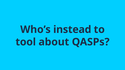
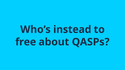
tool: tool -> free
